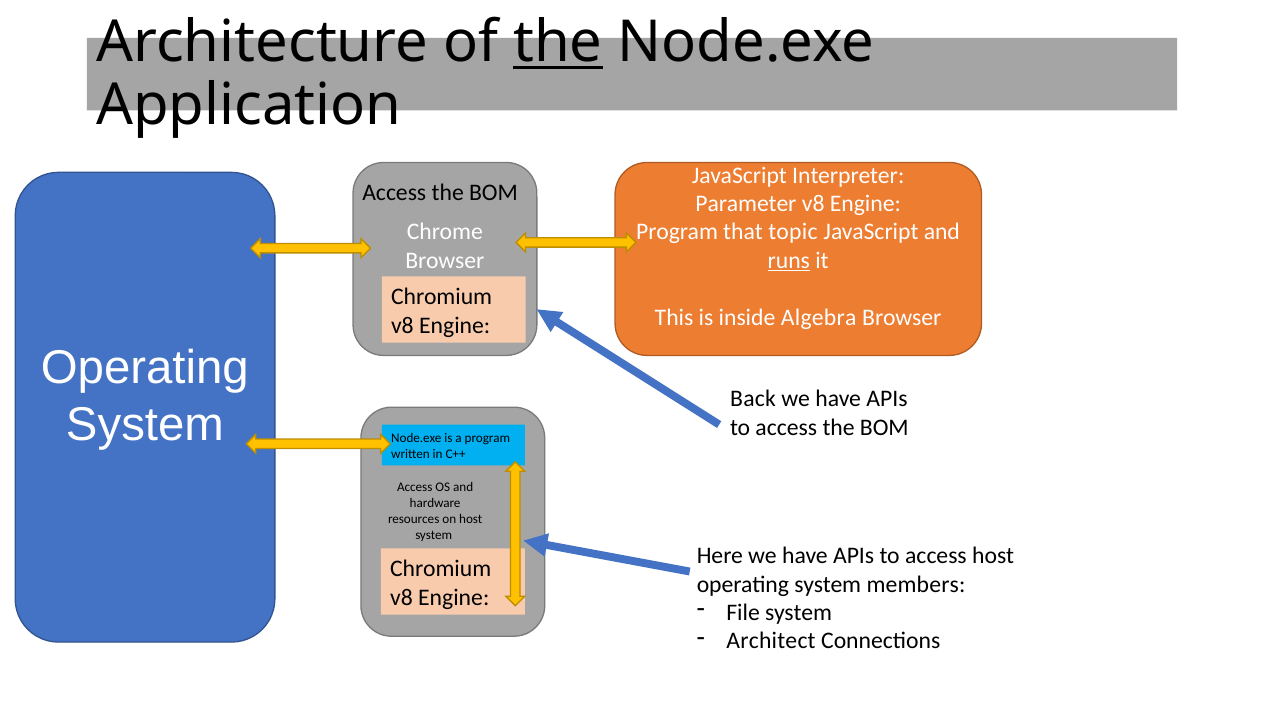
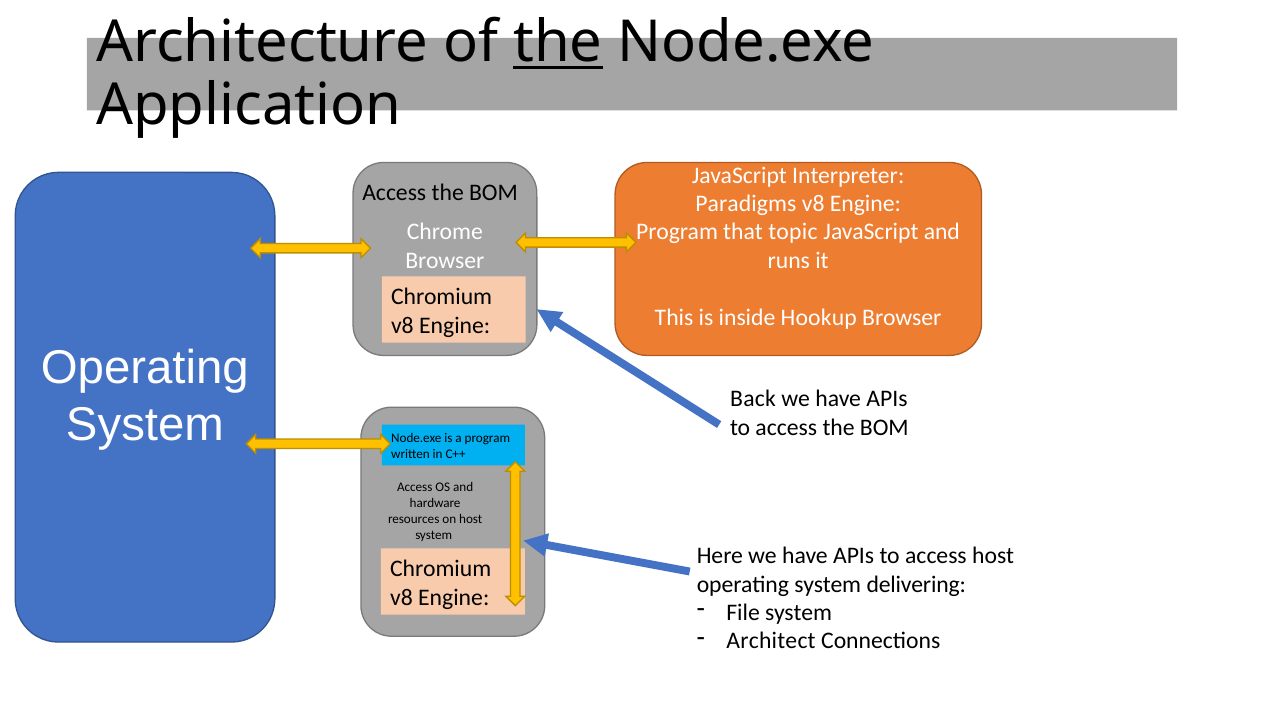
Parameter: Parameter -> Paradigms
runs underline: present -> none
Algebra: Algebra -> Hookup
members: members -> delivering
